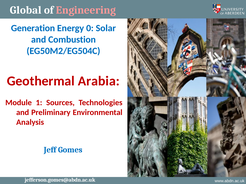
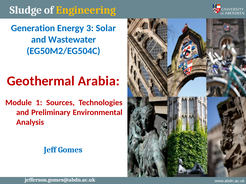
Global: Global -> Sludge
Engineering colour: pink -> yellow
0: 0 -> 3
Combustion: Combustion -> Wastewater
